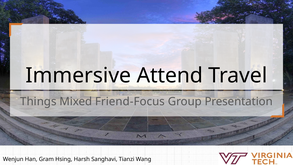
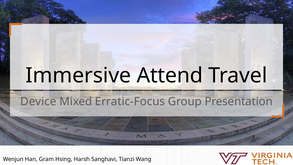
Things: Things -> Device
Friend-Focus: Friend-Focus -> Erratic-Focus
